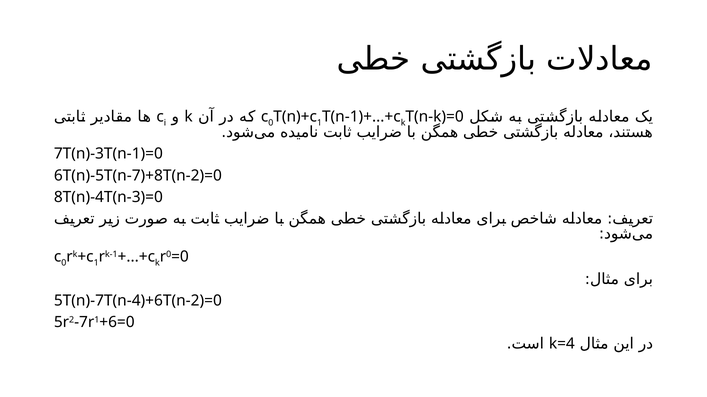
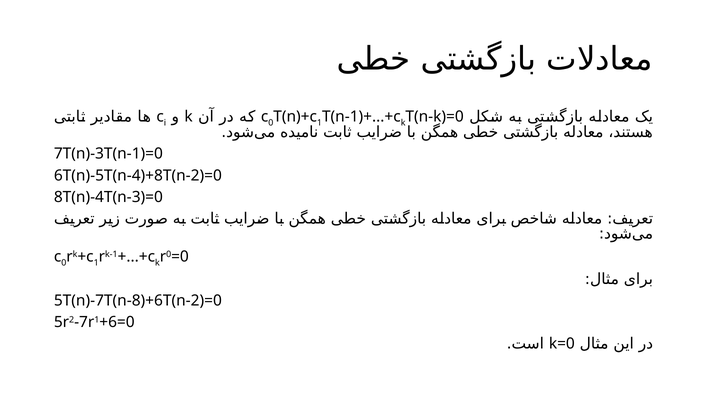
6T(n)-5T(n-7)+8T(n-2)=0: 6T(n)-5T(n-7)+8T(n-2)=0 -> 6T(n)-5T(n-4)+8T(n-2)=0
5T(n)-7T(n-4)+6T(n-2)=0: 5T(n)-7T(n-4)+6T(n-2)=0 -> 5T(n)-7T(n-8)+6T(n-2)=0
k=4: k=4 -> k=0
